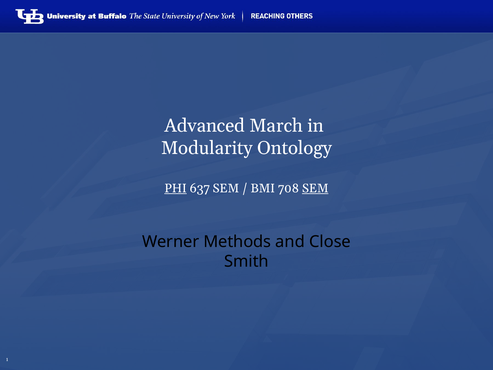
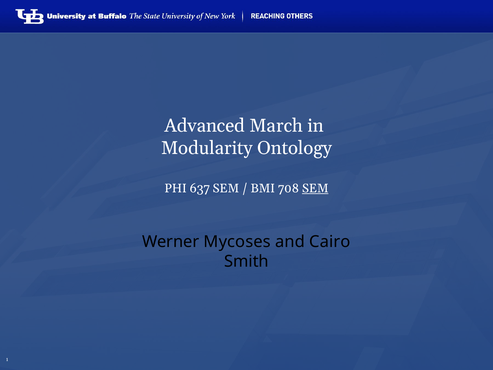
PHI underline: present -> none
Methods: Methods -> Mycoses
Close: Close -> Cairo
